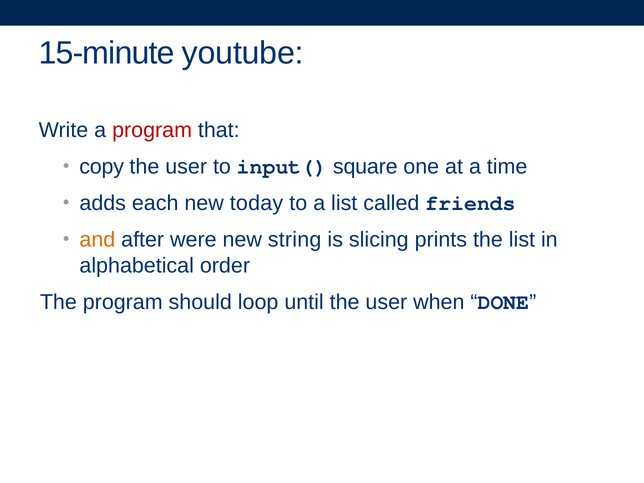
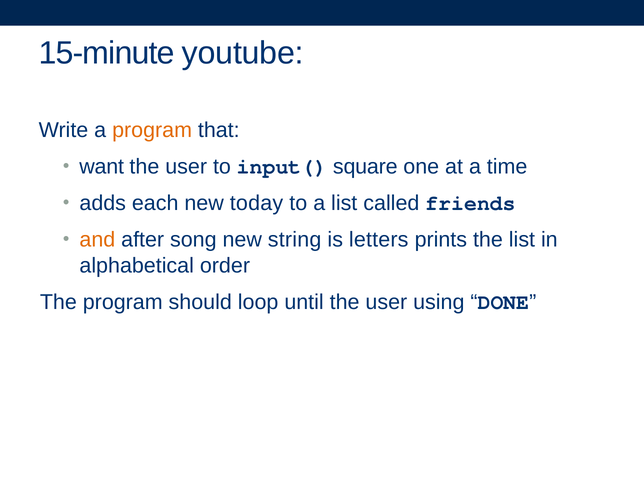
program at (152, 130) colour: red -> orange
copy: copy -> want
were: were -> song
slicing: slicing -> letters
when: when -> using
